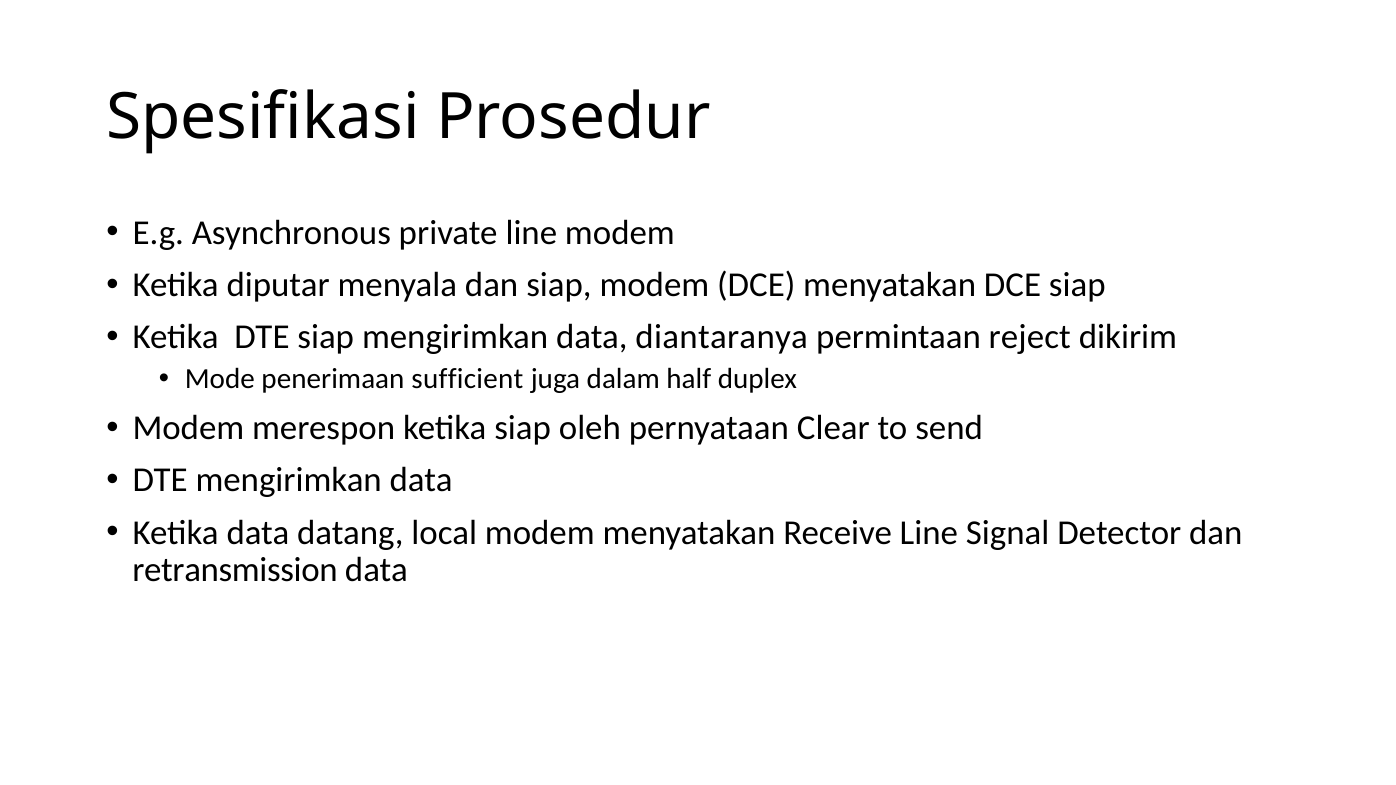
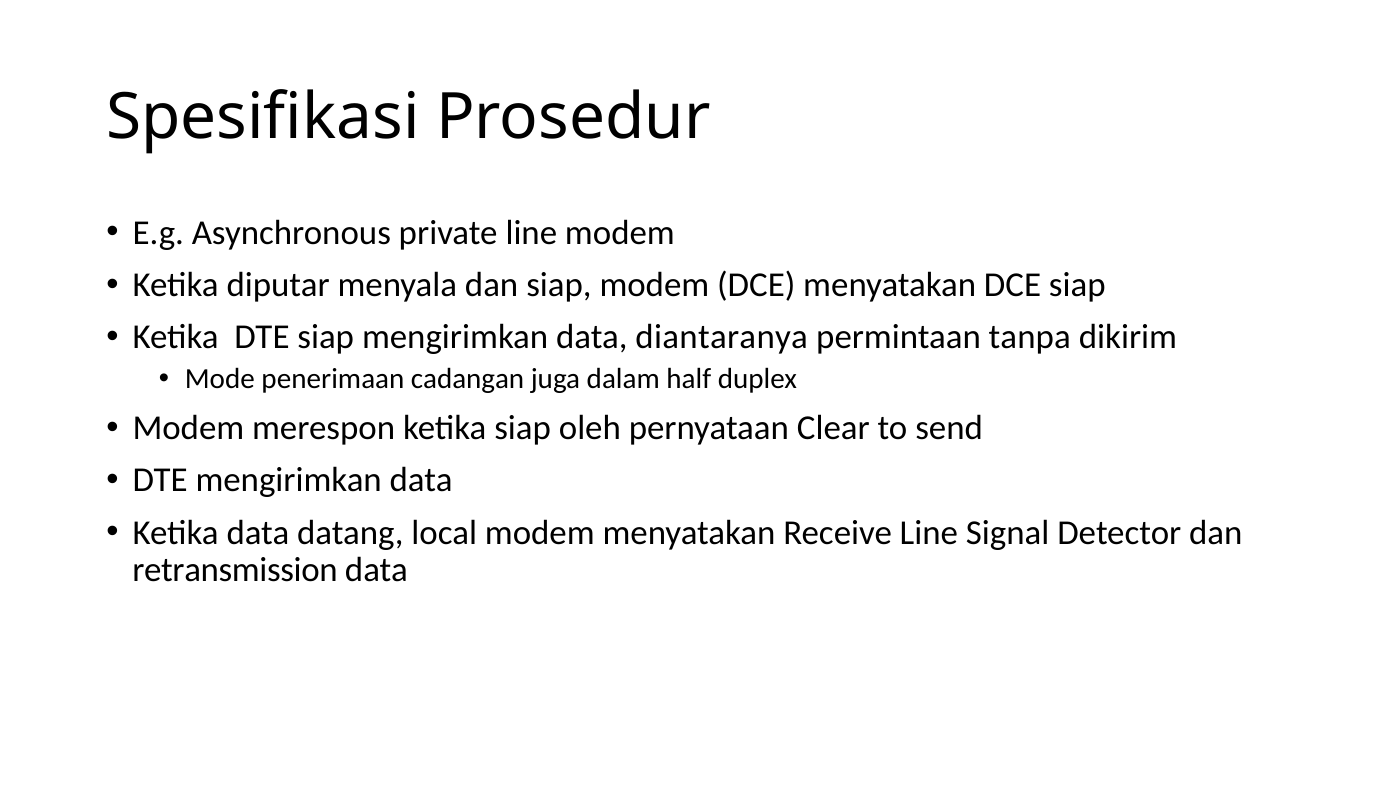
reject: reject -> tanpa
sufficient: sufficient -> cadangan
